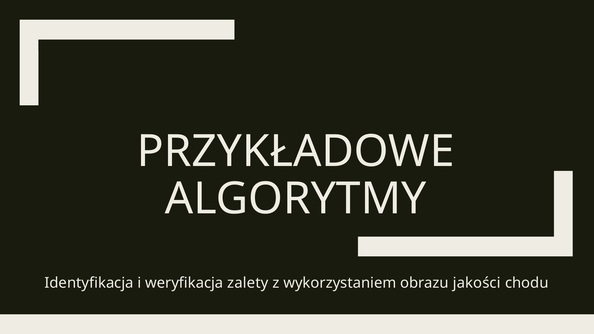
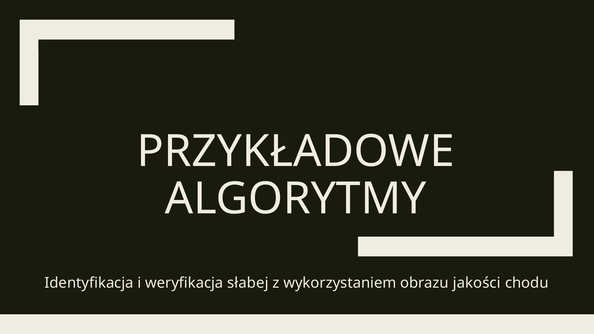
zalety: zalety -> słabej
